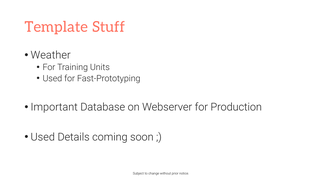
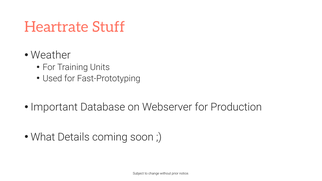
Template: Template -> Heartrate
Used at (43, 137): Used -> What
